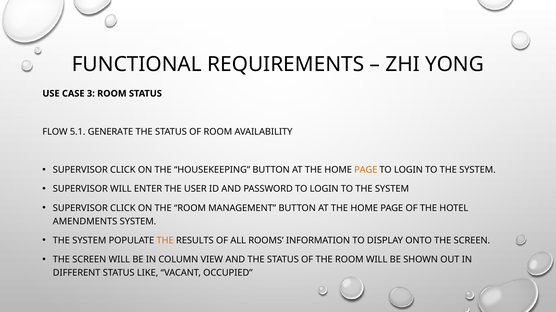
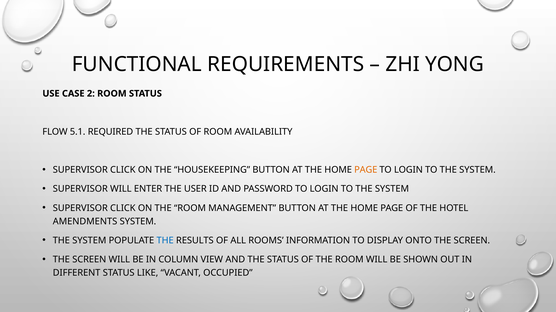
3: 3 -> 2
GENERATE: GENERATE -> REQUIRED
THE at (165, 241) colour: orange -> blue
